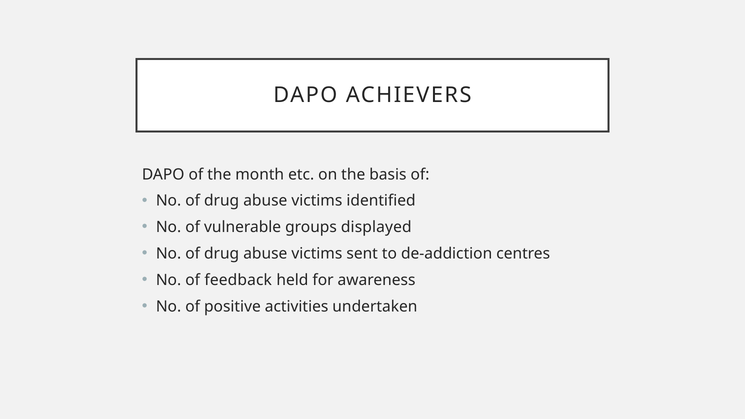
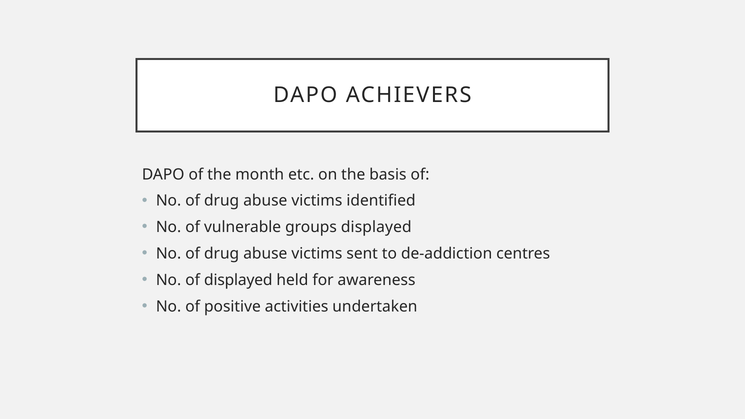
of feedback: feedback -> displayed
